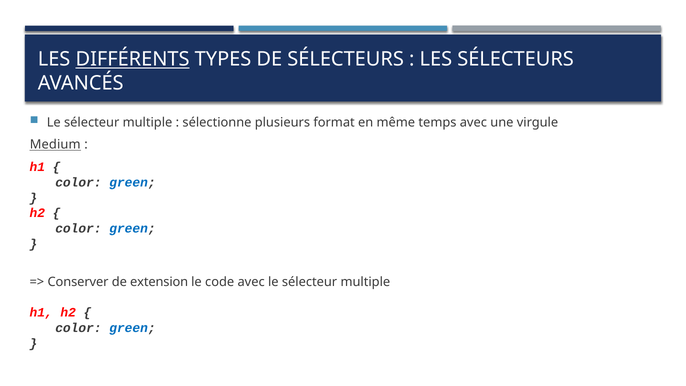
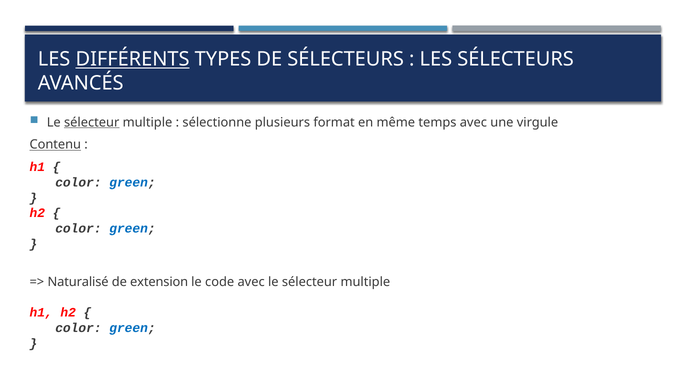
sélecteur at (92, 122) underline: none -> present
Medium: Medium -> Contenu
Conserver: Conserver -> Naturalisé
